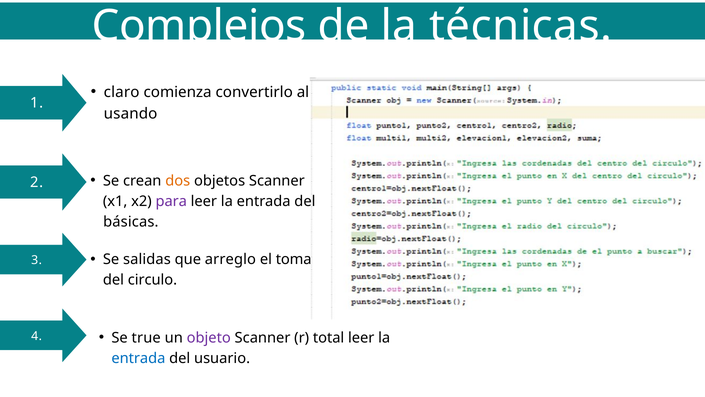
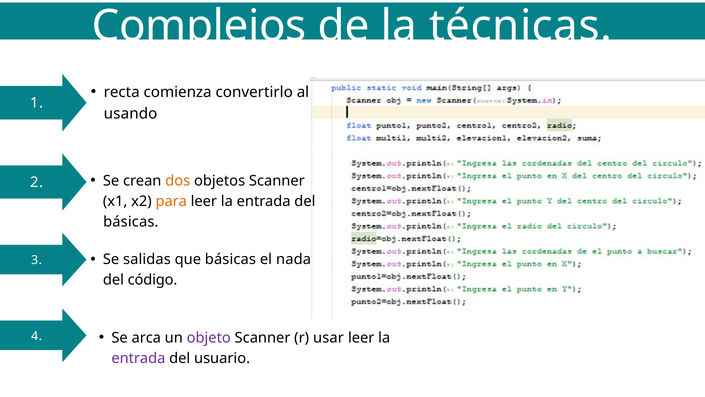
claro: claro -> recta
para colour: purple -> orange
que arreglo: arreglo -> básicas
toma: toma -> nada
circulo: circulo -> código
true: true -> arca
total: total -> usar
entrada at (138, 358) colour: blue -> purple
